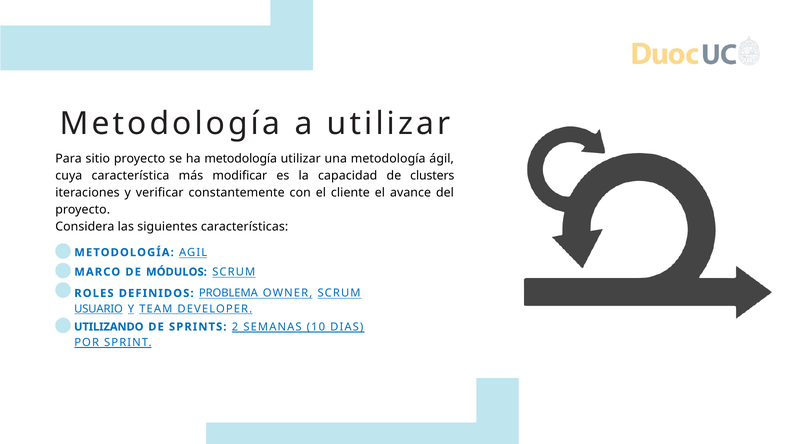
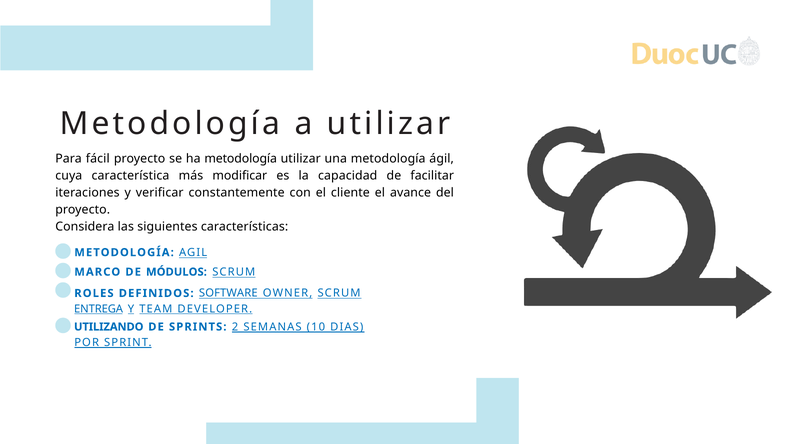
sitio: sitio -> fácil
clusters: clusters -> facilitar
PROBLEMA: PROBLEMA -> SOFTWARE
USUARIO: USUARIO -> ENTREGA
